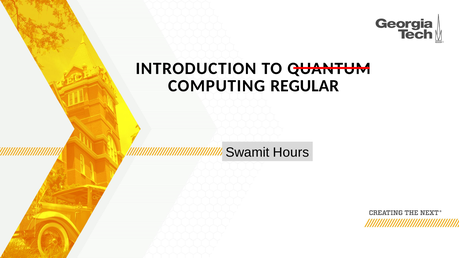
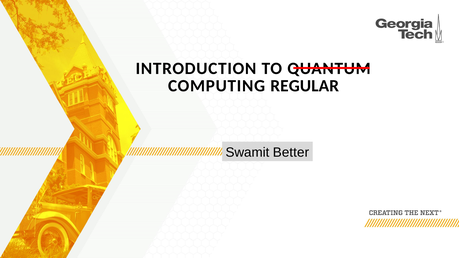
Hours: Hours -> Better
